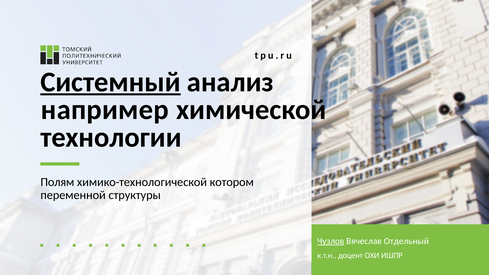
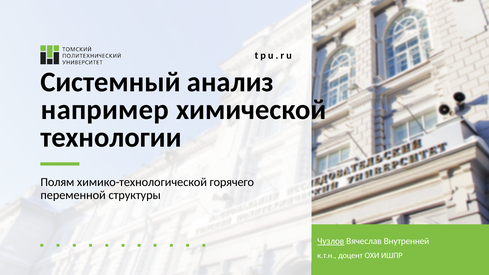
Системный underline: present -> none
котором: котором -> горячего
Отдельный: Отдельный -> Внутренней
